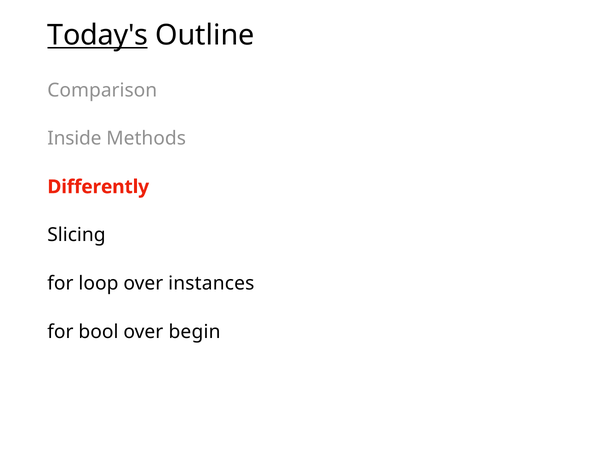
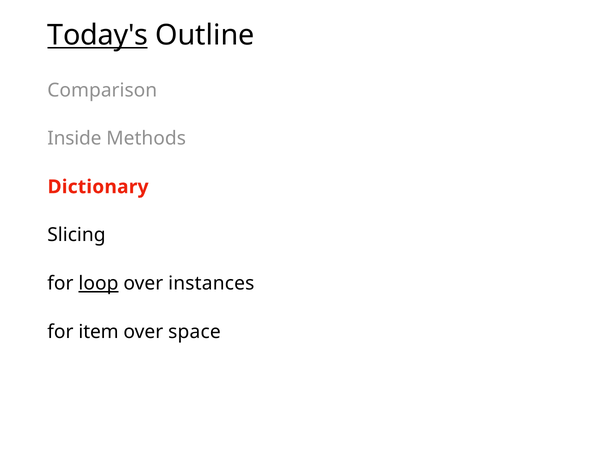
Differently: Differently -> Dictionary
loop underline: none -> present
bool: bool -> item
begin: begin -> space
